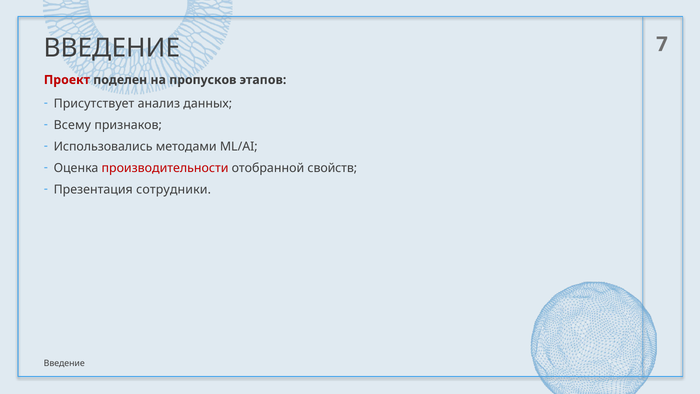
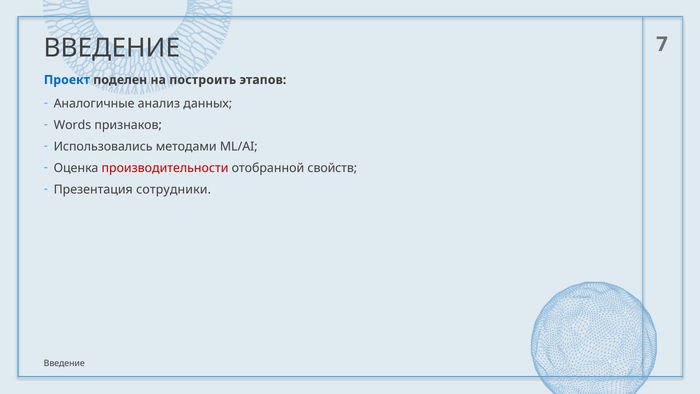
Проект colour: red -> blue
пропусков: пропусков -> построить
Присутствует: Присутствует -> Аналогичные
Всему: Всему -> Words
